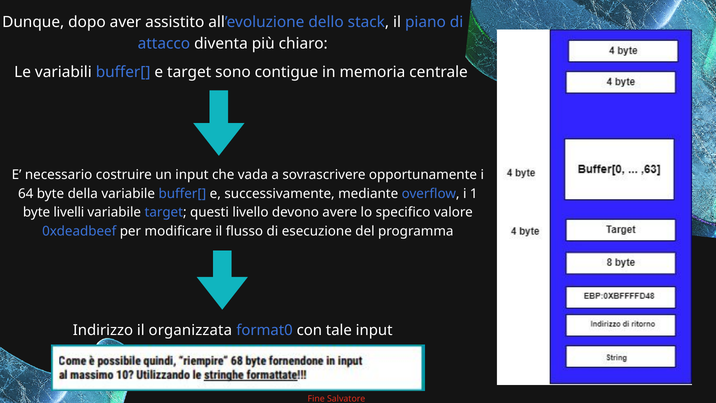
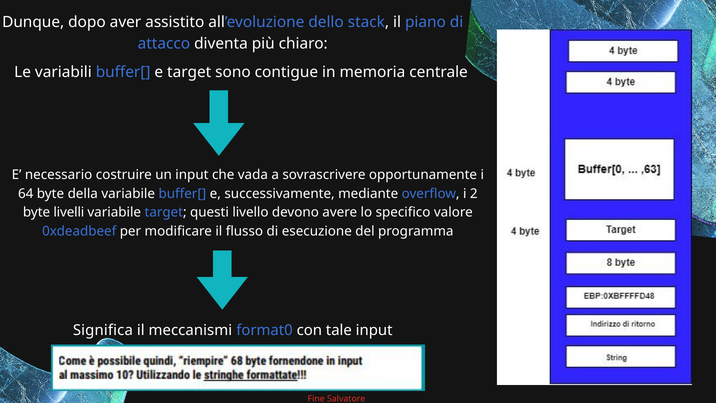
1: 1 -> 2
Indirizzo: Indirizzo -> Significa
organizzata: organizzata -> meccanismi
